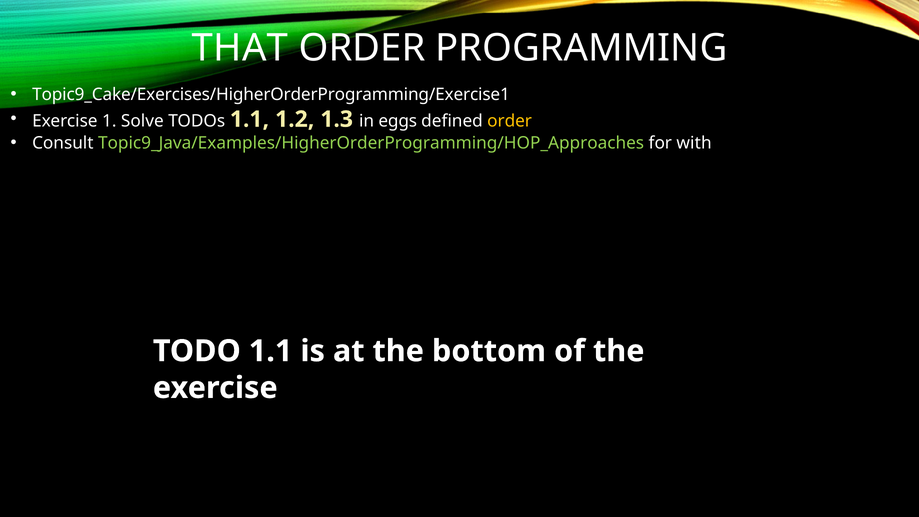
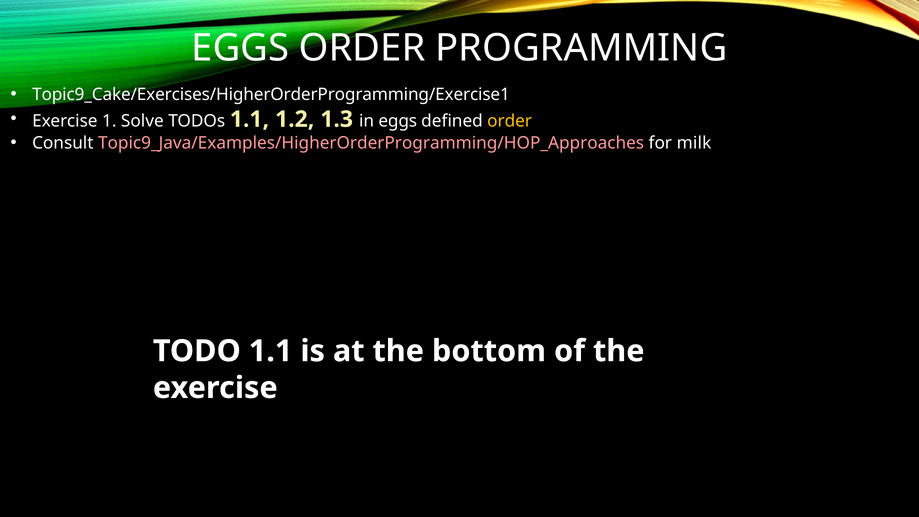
THAT at (240, 48): THAT -> EGGS
Topic9_Java/Examples/HigherOrderProgramming/HOP_Approaches colour: light green -> pink
with: with -> milk
